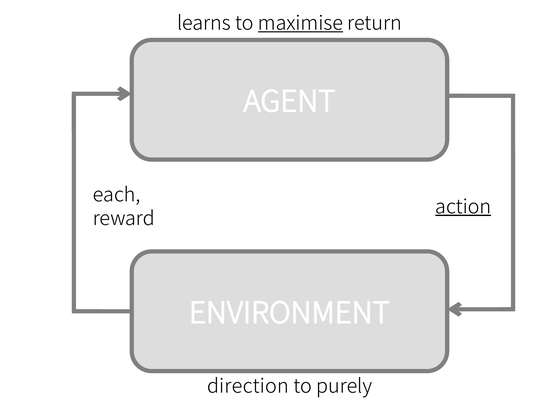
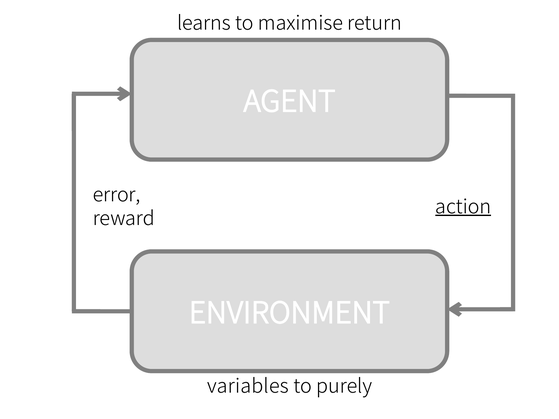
maximise underline: present -> none
each: each -> error
direction: direction -> variables
